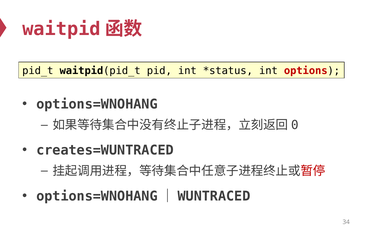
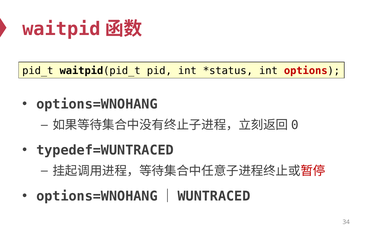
creates=WUNTRACED: creates=WUNTRACED -> typedef=WUNTRACED
